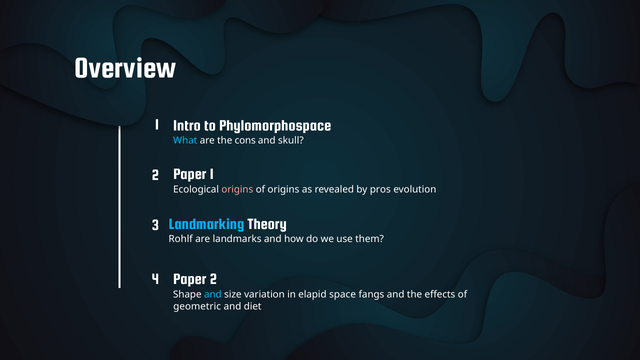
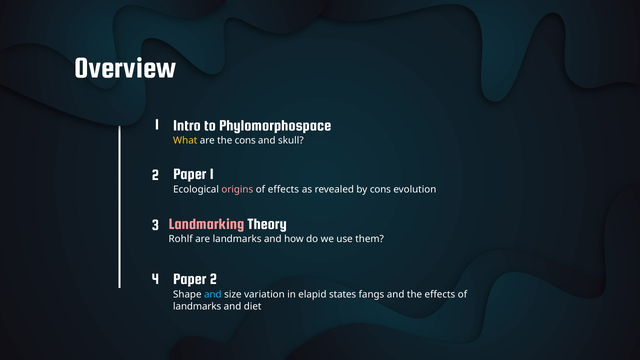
What colour: light blue -> yellow
of origins: origins -> effects
by pros: pros -> cons
Landmarking colour: light blue -> pink
space: space -> states
geometric at (197, 306): geometric -> landmarks
